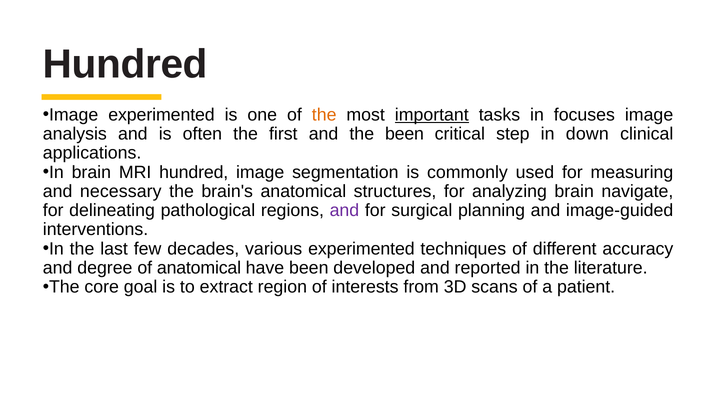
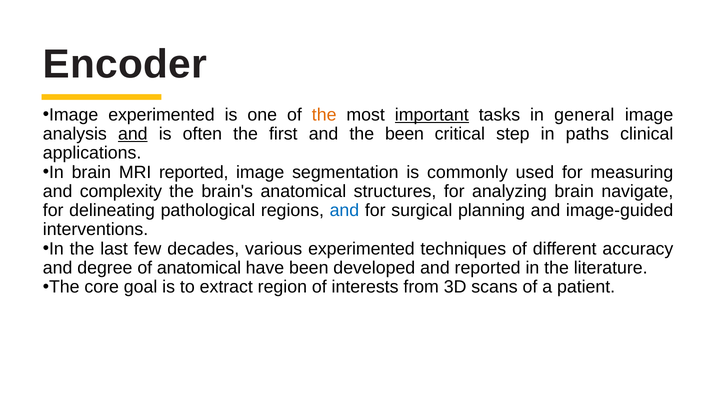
Hundred at (125, 64): Hundred -> Encoder
focuses: focuses -> general
and at (133, 134) underline: none -> present
down: down -> paths
MRI hundred: hundred -> reported
necessary: necessary -> complexity
and at (344, 210) colour: purple -> blue
